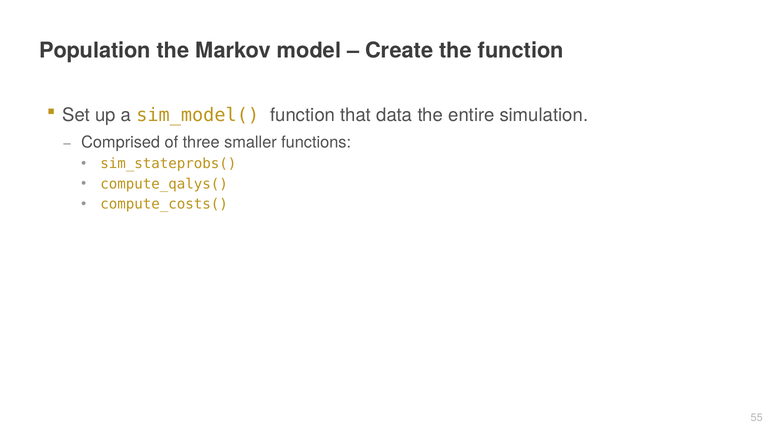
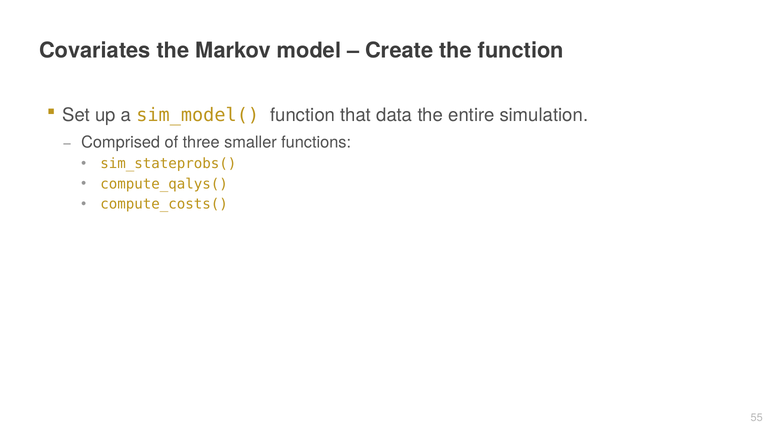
Population: Population -> Covariates
